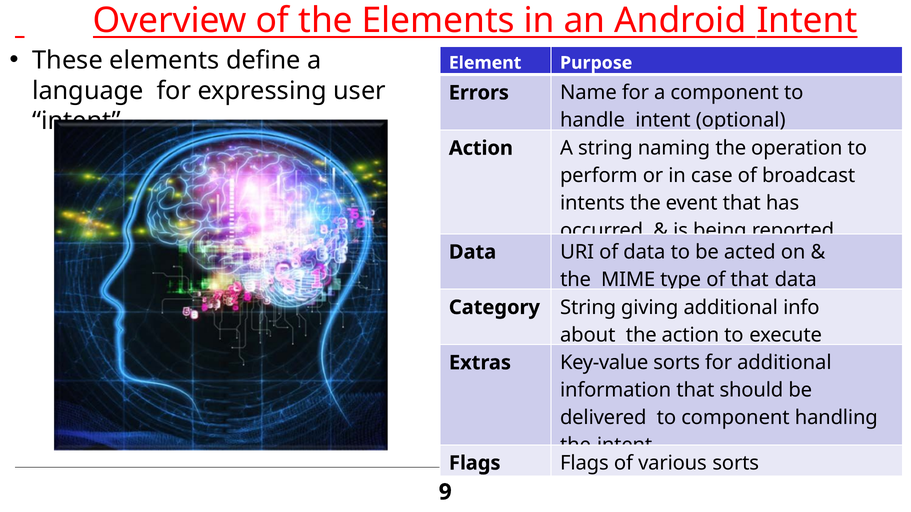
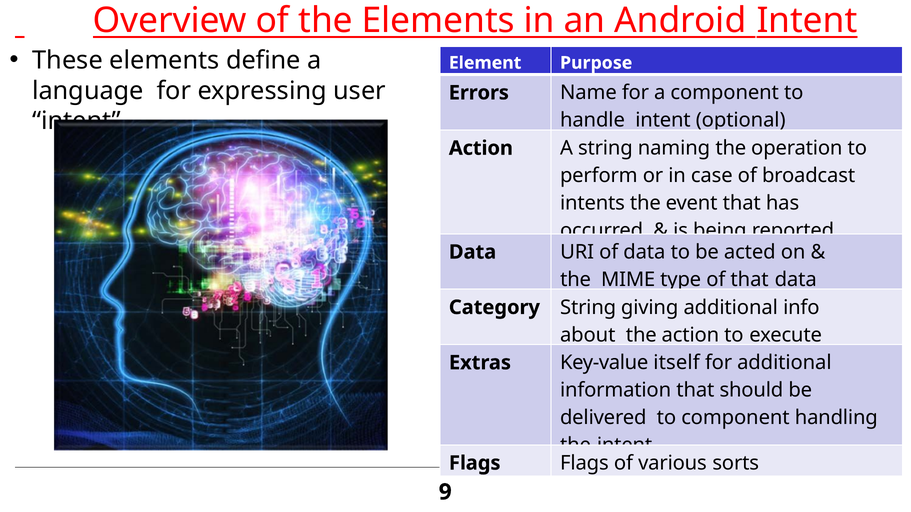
Key-value sorts: sorts -> itself
